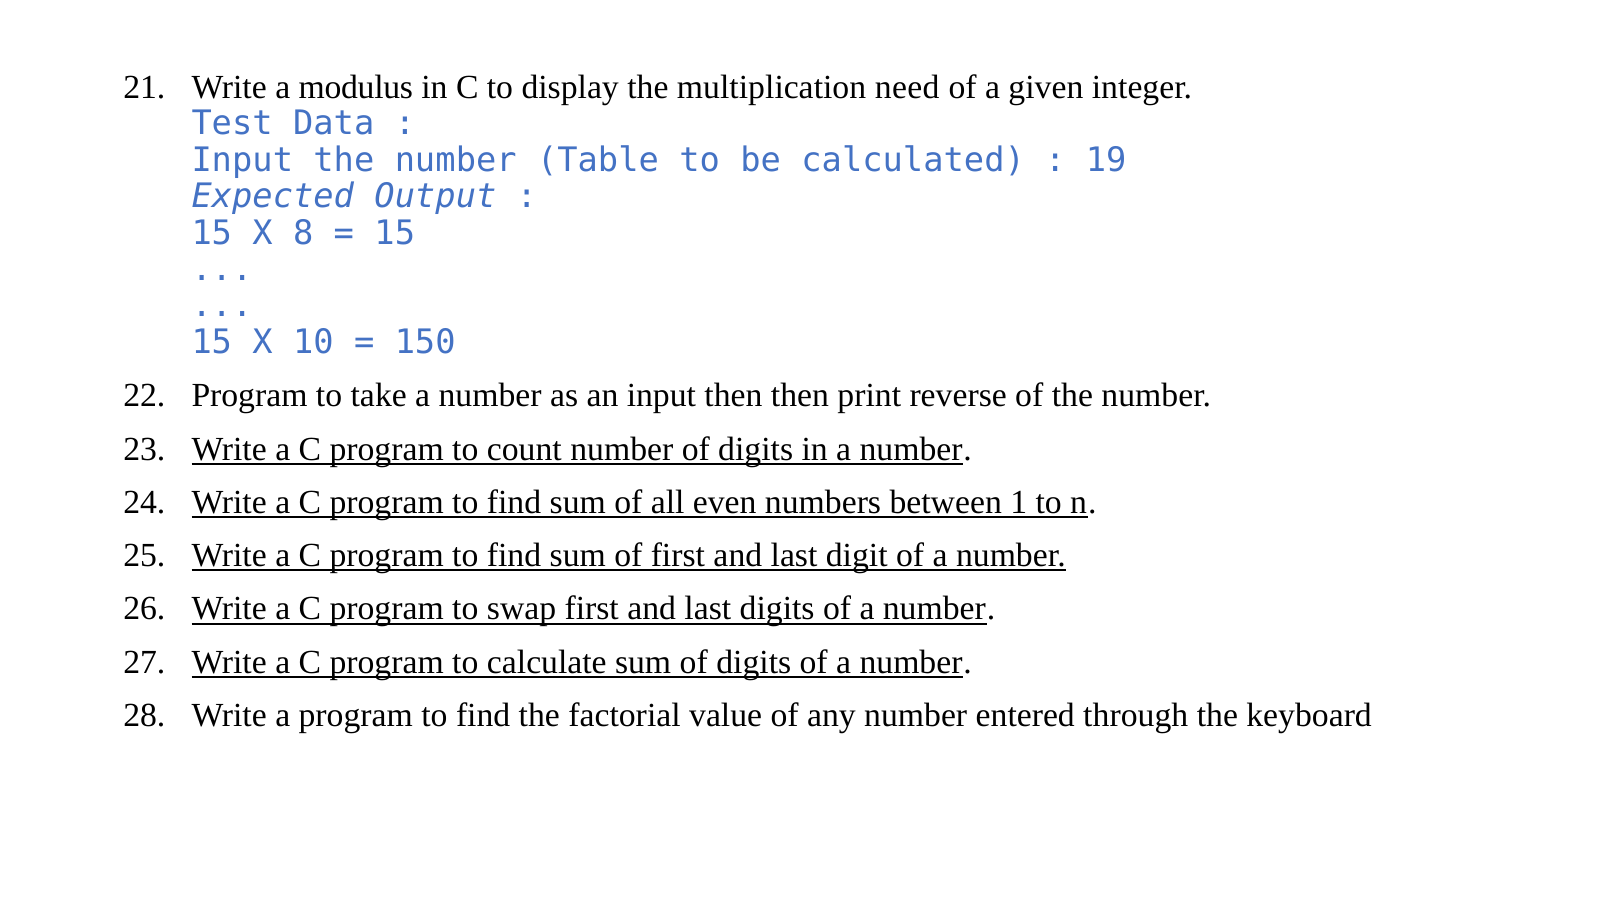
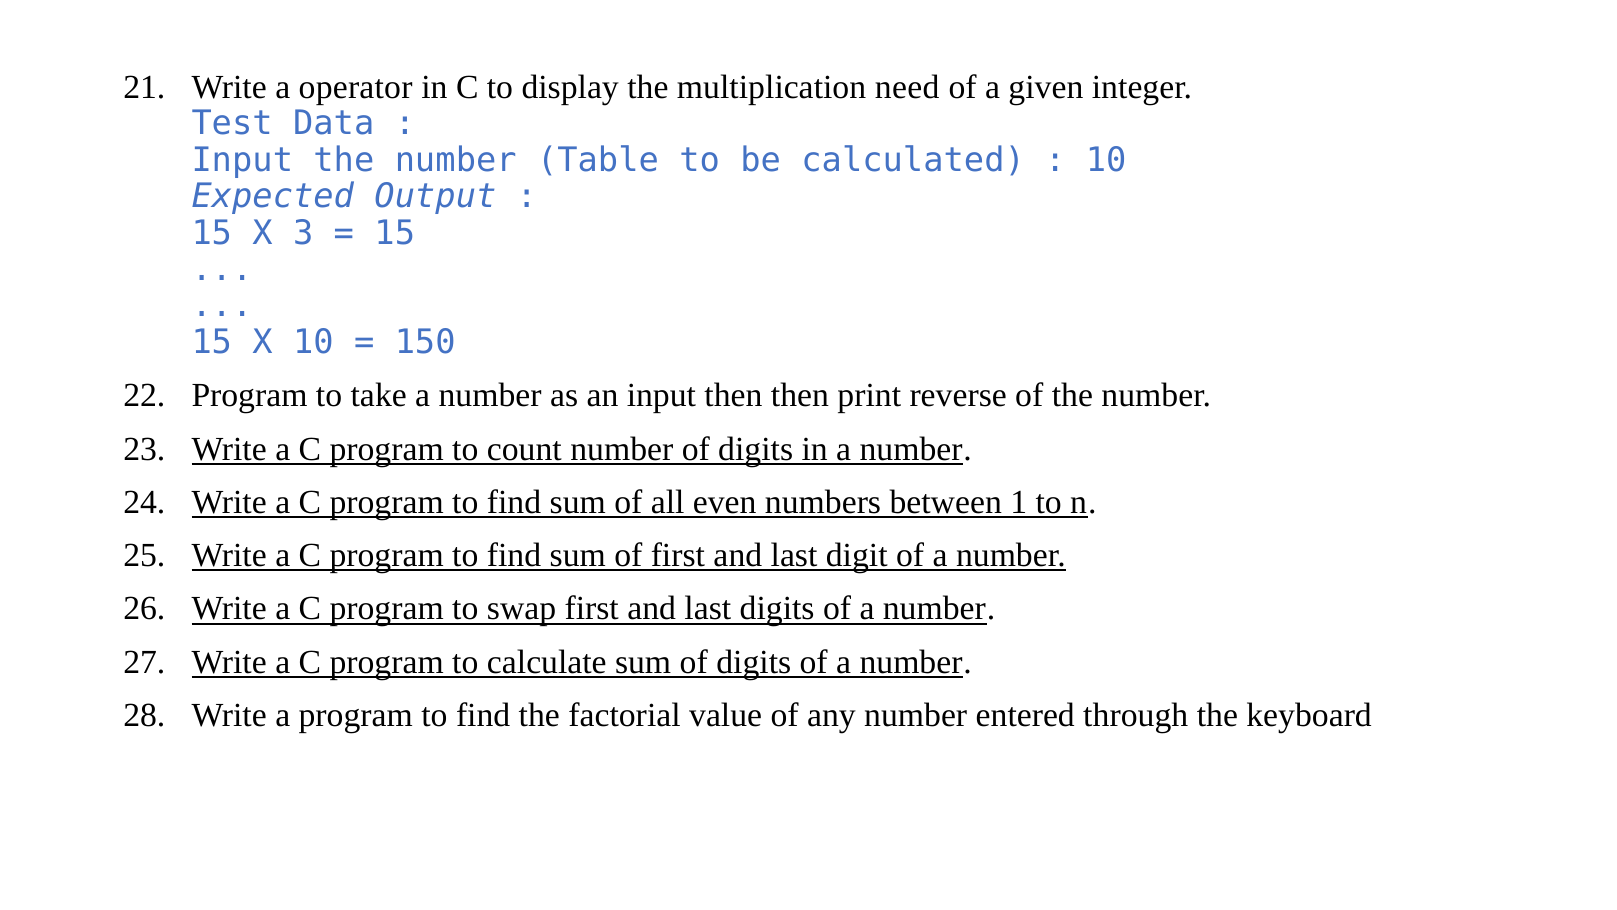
modulus: modulus -> operator
19 at (1106, 160): 19 -> 10
8: 8 -> 3
